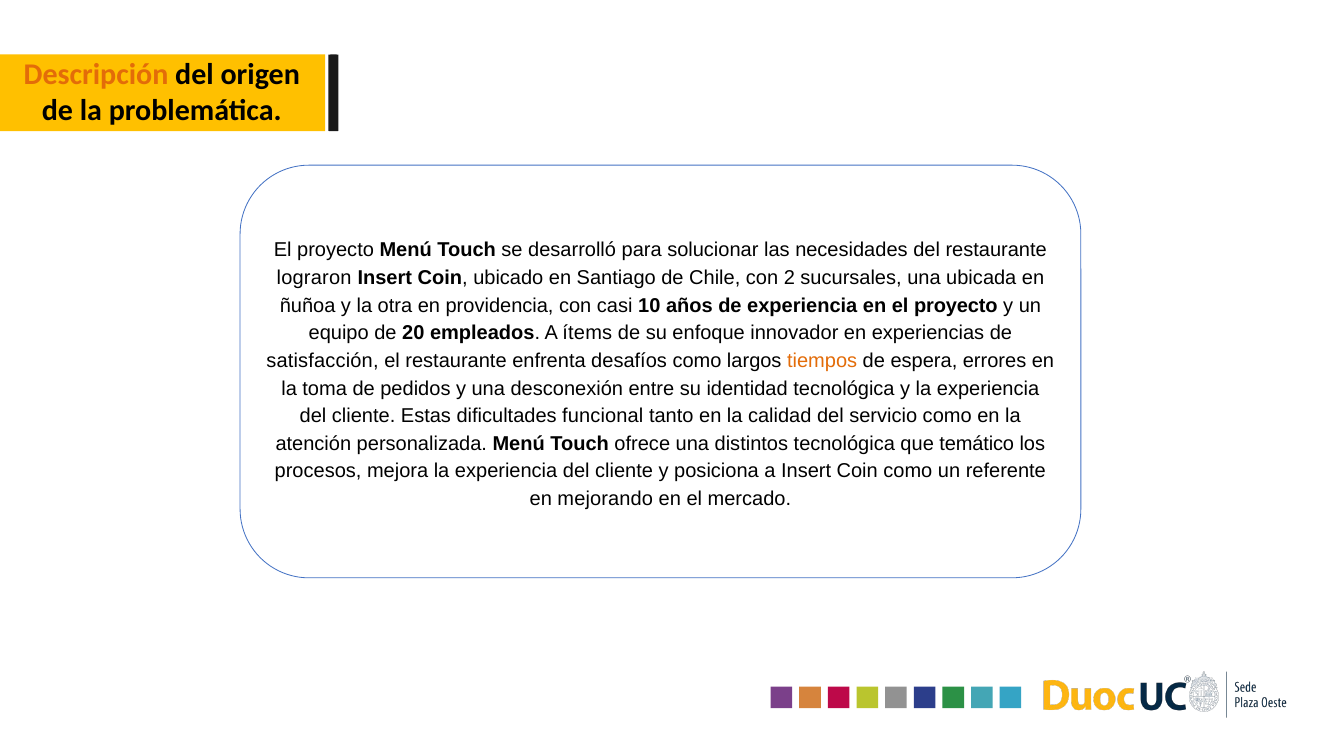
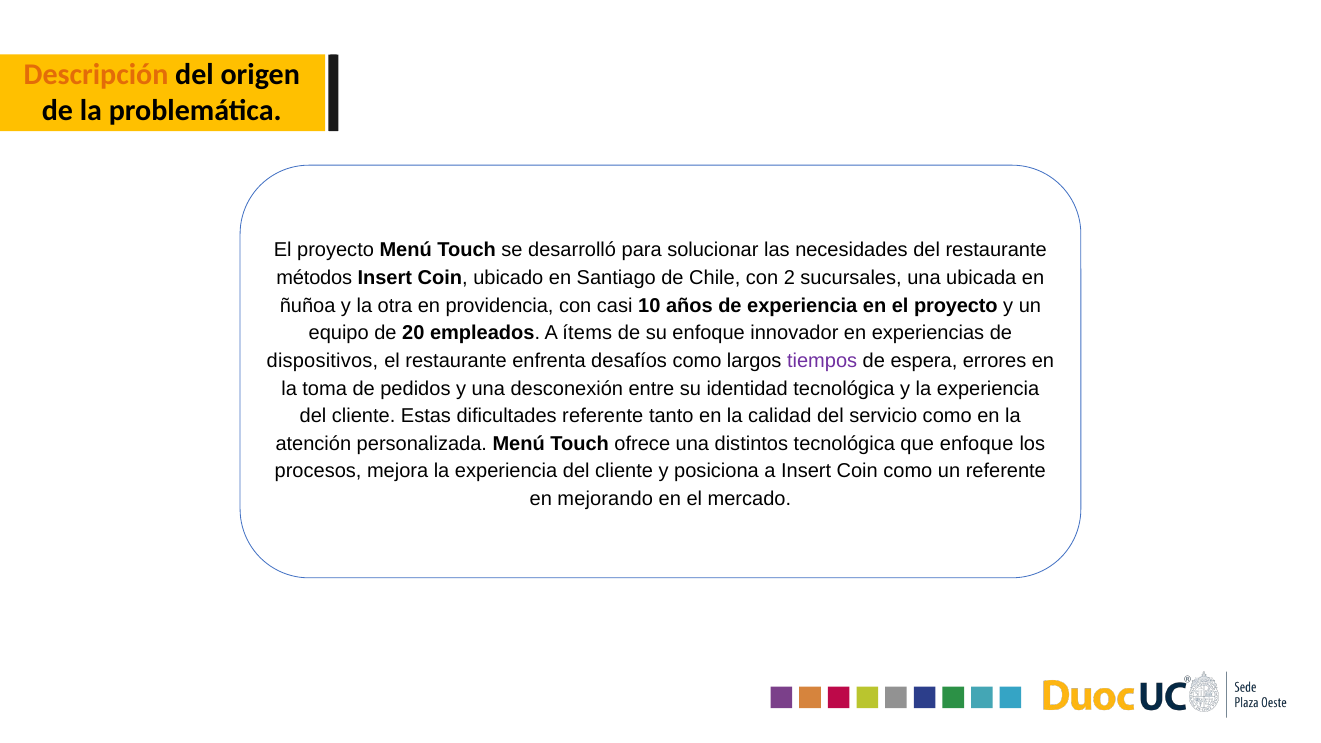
lograron: lograron -> métodos
satisfacción: satisfacción -> dispositivos
tiempos colour: orange -> purple
dificultades funcional: funcional -> referente
que temático: temático -> enfoque
